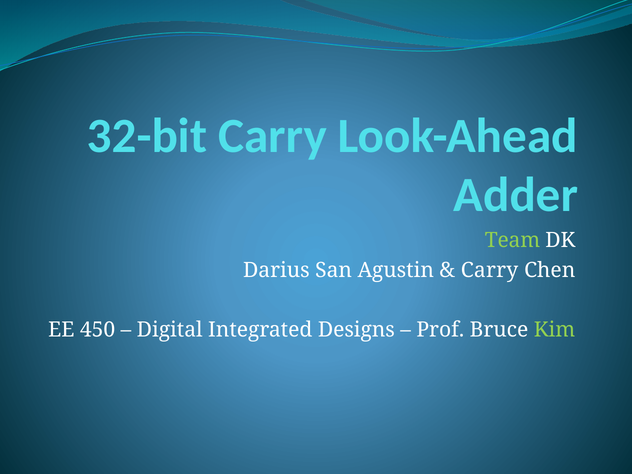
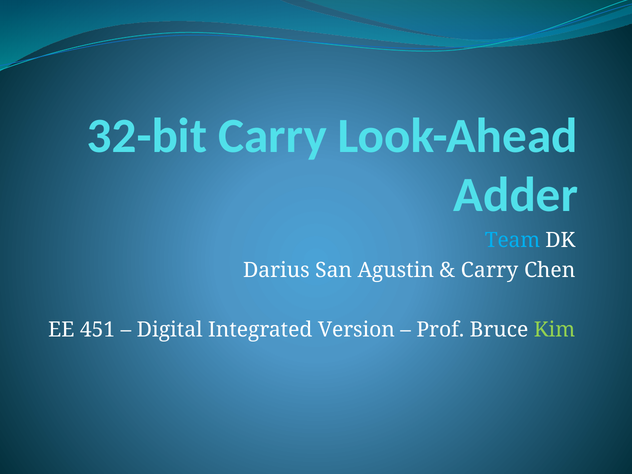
Team colour: light green -> light blue
450: 450 -> 451
Designs: Designs -> Version
